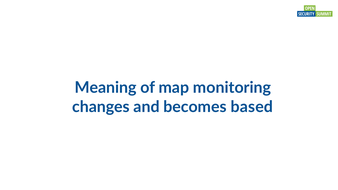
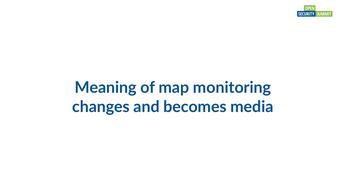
based: based -> media
